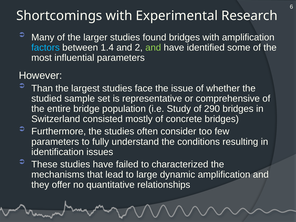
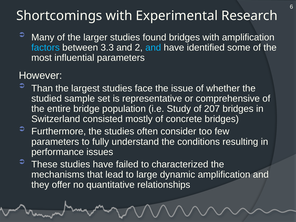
1.4: 1.4 -> 3.3
and at (153, 48) colour: light green -> light blue
290: 290 -> 207
identification: identification -> performance
